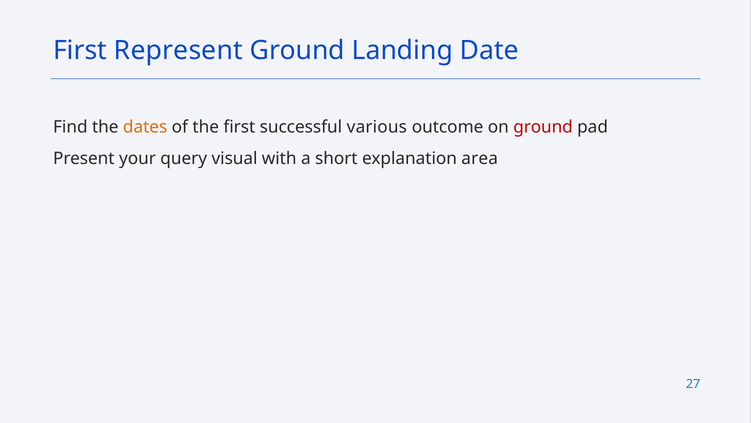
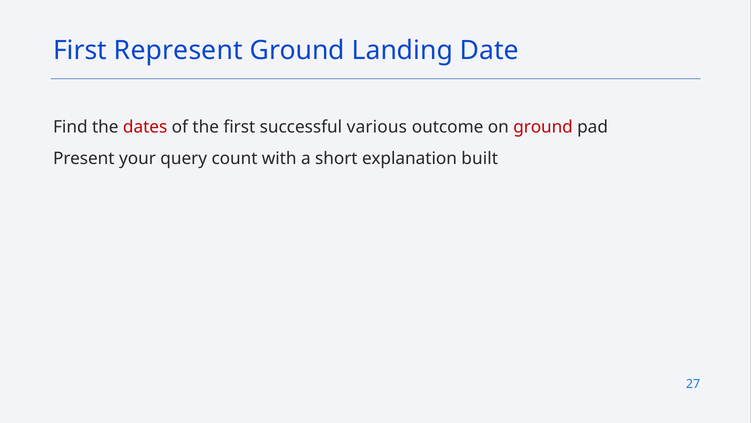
dates colour: orange -> red
visual: visual -> count
area: area -> built
